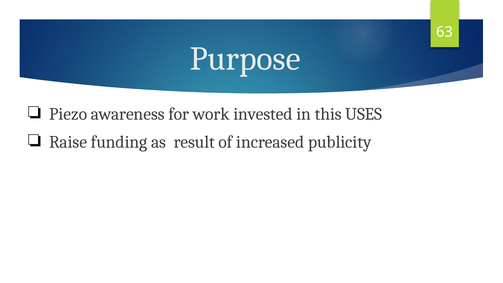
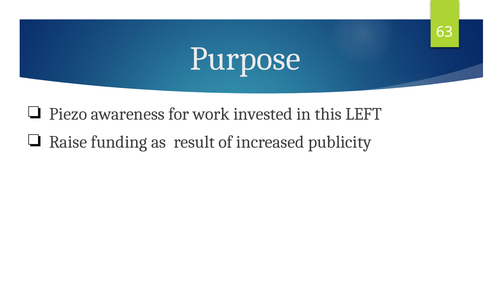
USES: USES -> LEFT
